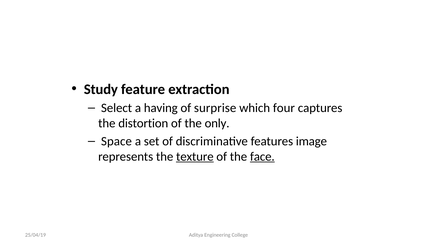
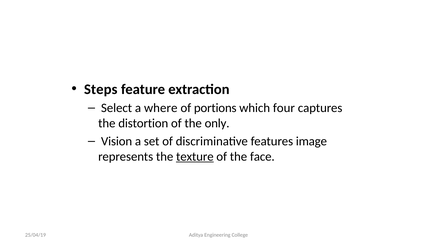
Study: Study -> Steps
having: having -> where
surprise: surprise -> portions
Space: Space -> Vision
face underline: present -> none
